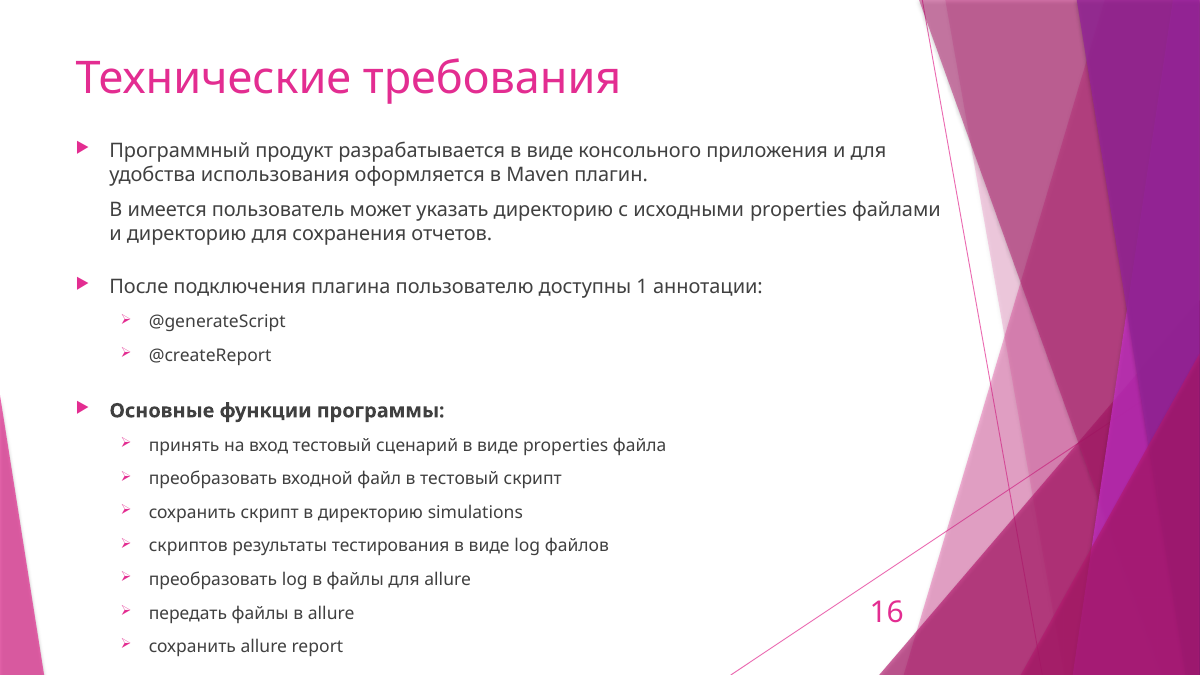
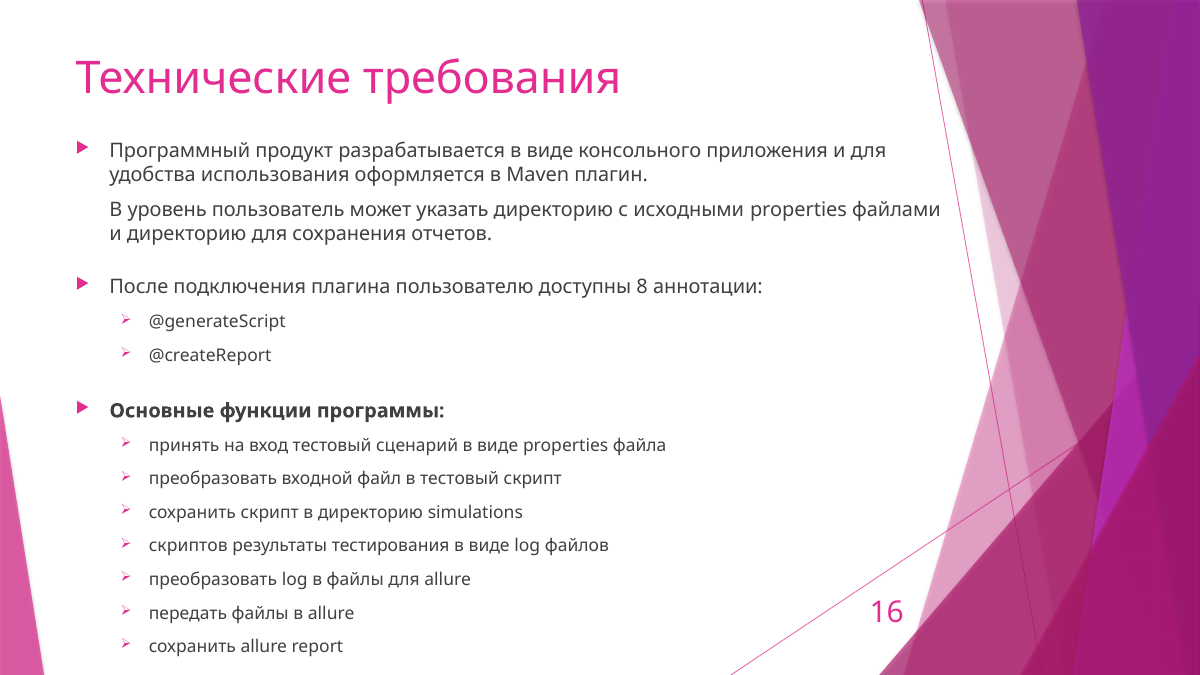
имеется: имеется -> уровень
1: 1 -> 8
